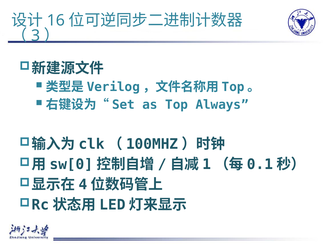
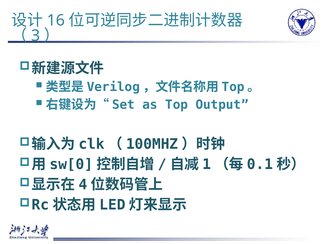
Always: Always -> Output
